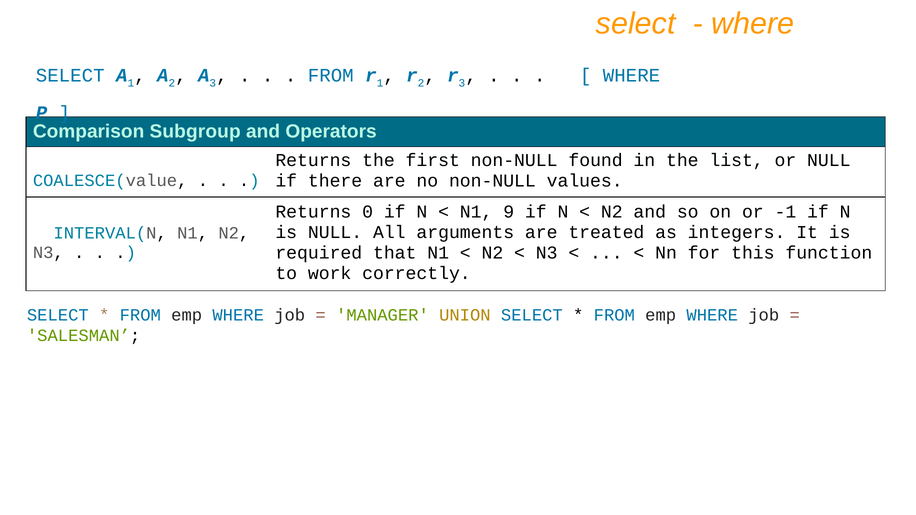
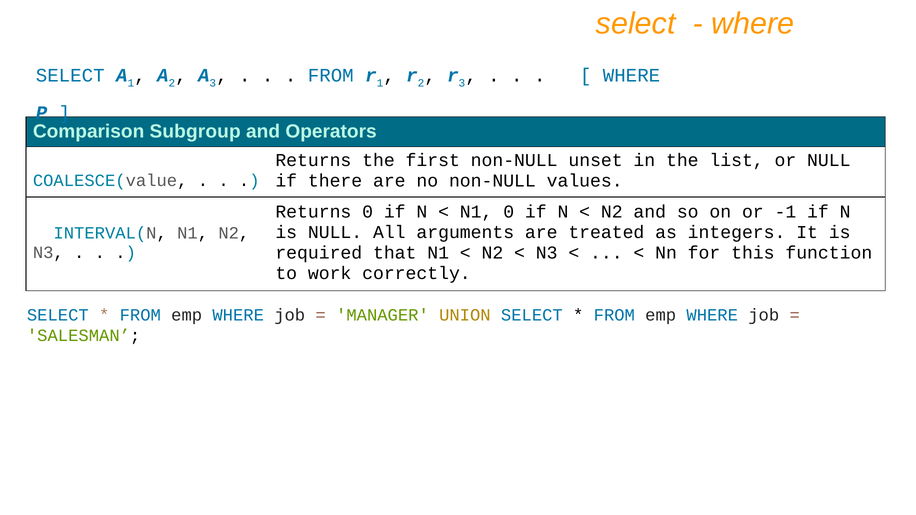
found: found -> unset
N1 9: 9 -> 0
